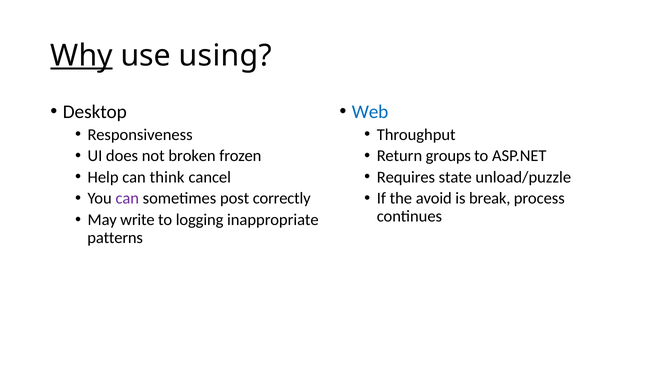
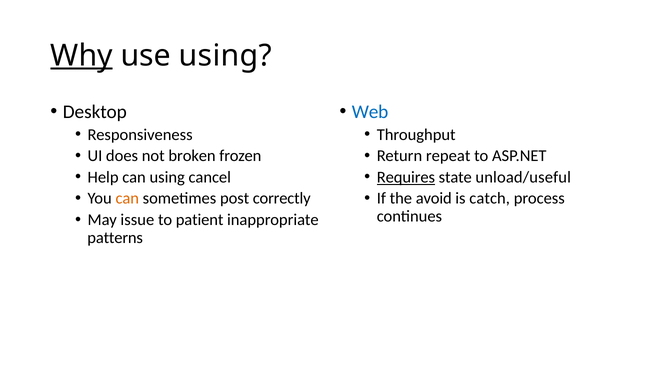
groups: groups -> repeat
can think: think -> using
Requires underline: none -> present
unload/puzzle: unload/puzzle -> unload/useful
can at (127, 198) colour: purple -> orange
break: break -> catch
write: write -> issue
logging: logging -> patient
